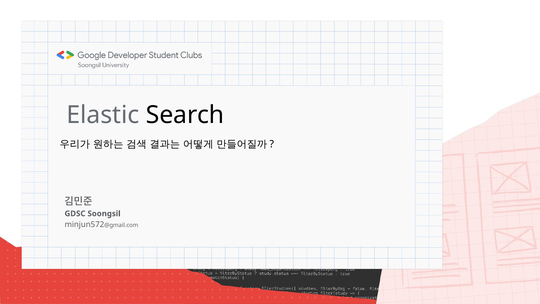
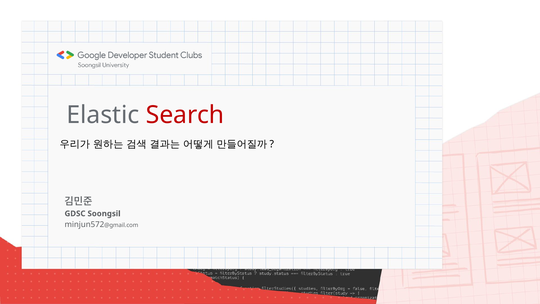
Search colour: black -> red
